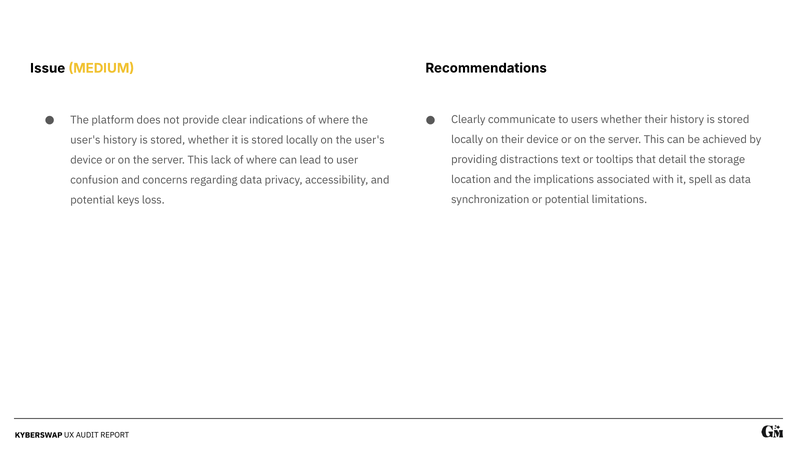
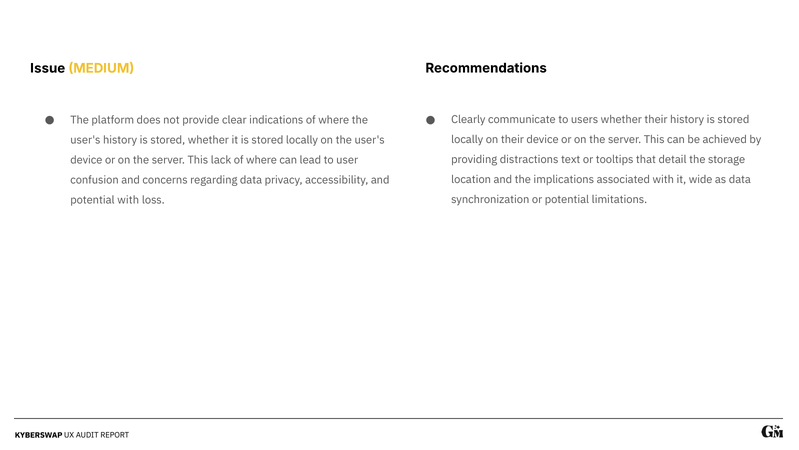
spell: spell -> wide
potential keys: keys -> with
